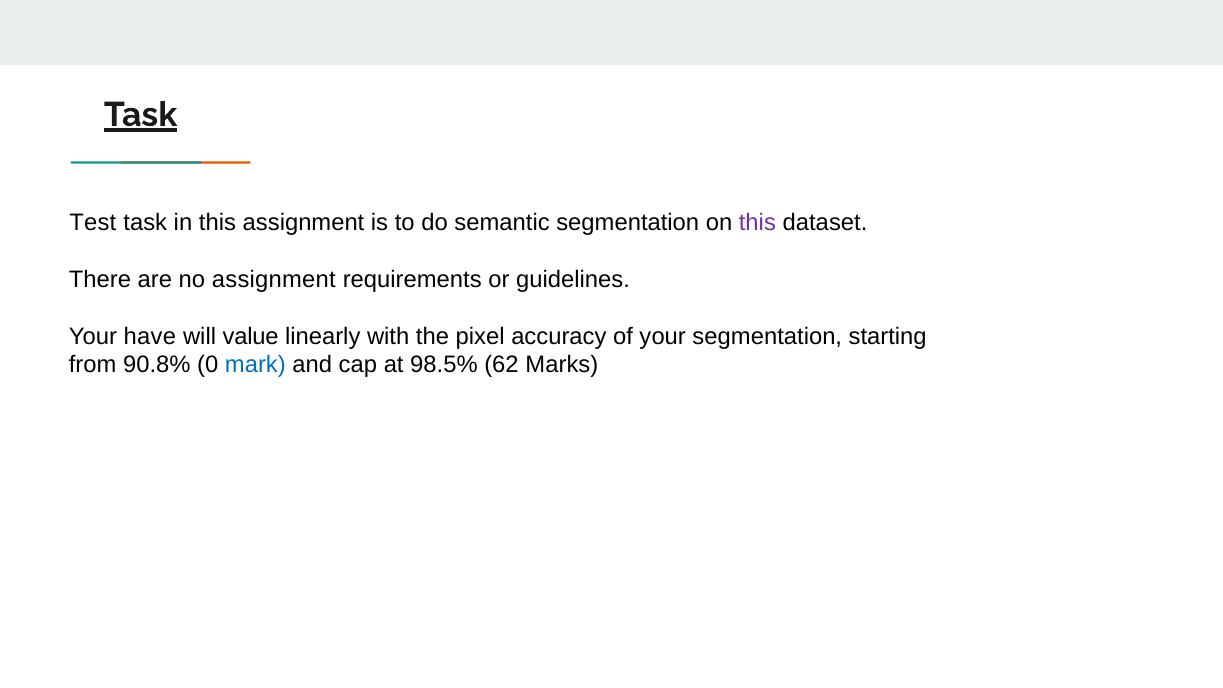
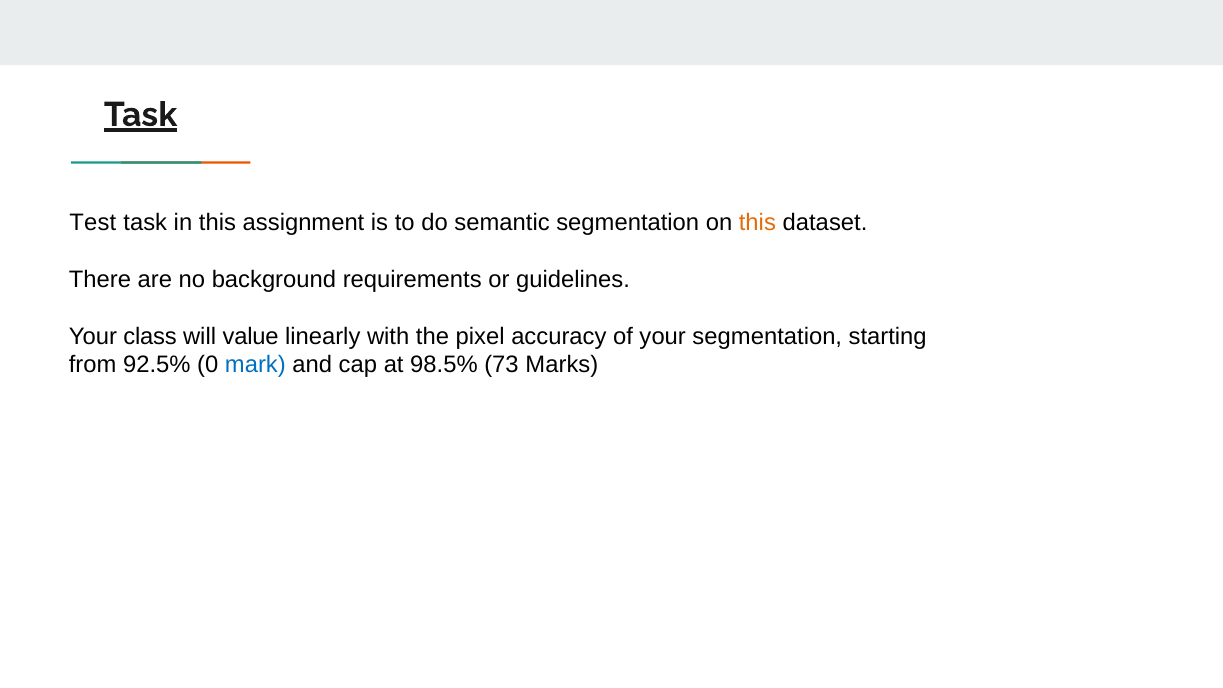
this at (757, 222) colour: purple -> orange
no assignment: assignment -> background
have: have -> class
90.8%: 90.8% -> 92.5%
62: 62 -> 73
